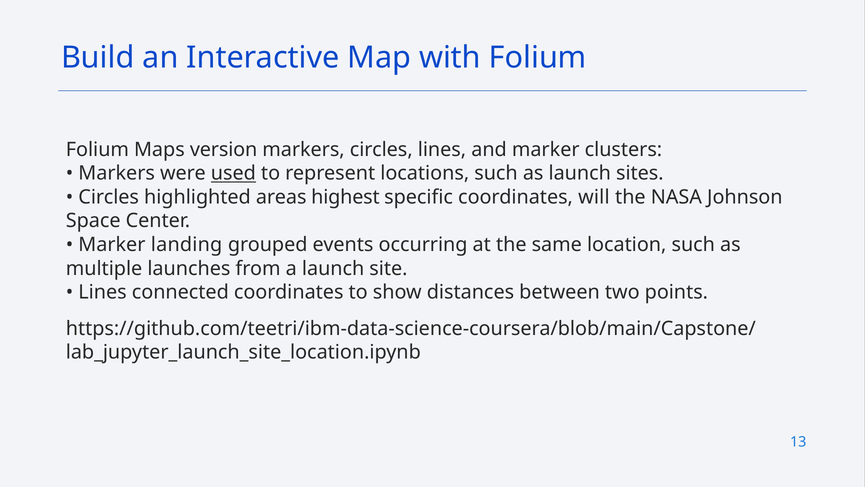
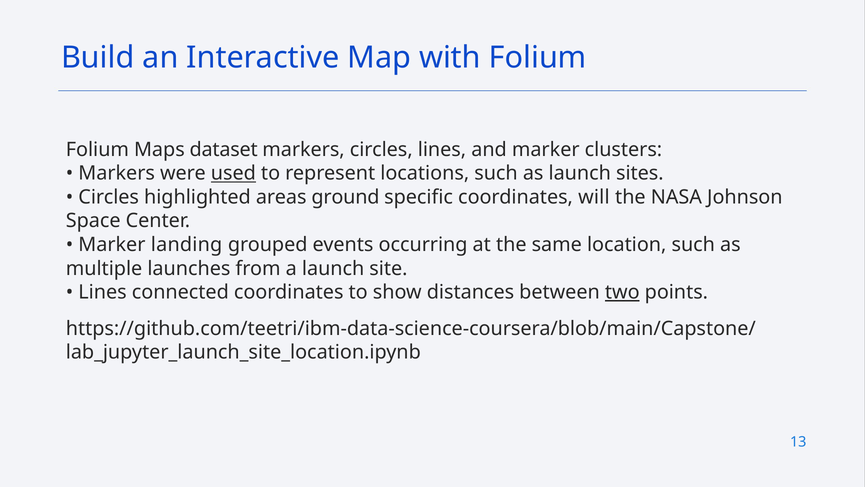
version: version -> dataset
highest: highest -> ground
two underline: none -> present
